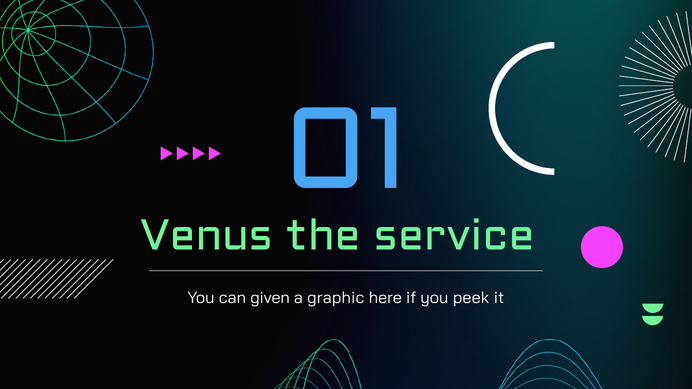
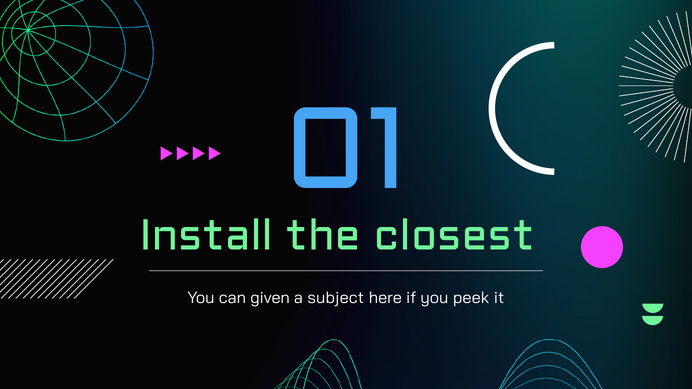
Venus: Venus -> Install
service: service -> closest
graphic: graphic -> subject
